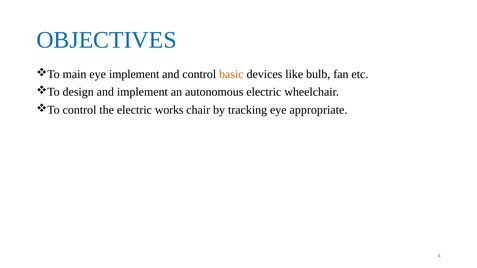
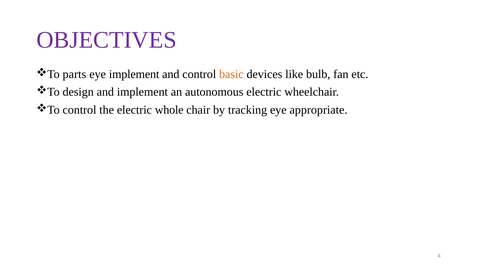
OBJECTIVES colour: blue -> purple
main: main -> parts
works: works -> whole
